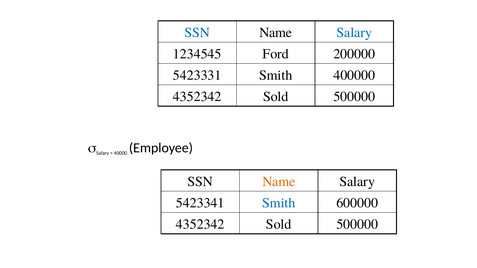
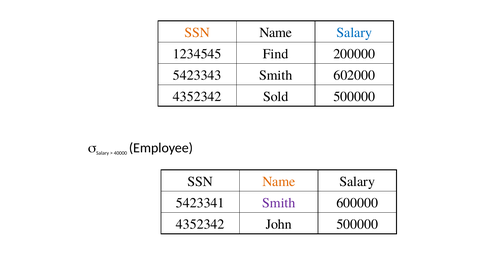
SSN at (197, 33) colour: blue -> orange
Ford: Ford -> Find
5423331: 5423331 -> 5423343
400000: 400000 -> 602000
Smith at (279, 203) colour: blue -> purple
Sold at (279, 224): Sold -> John
